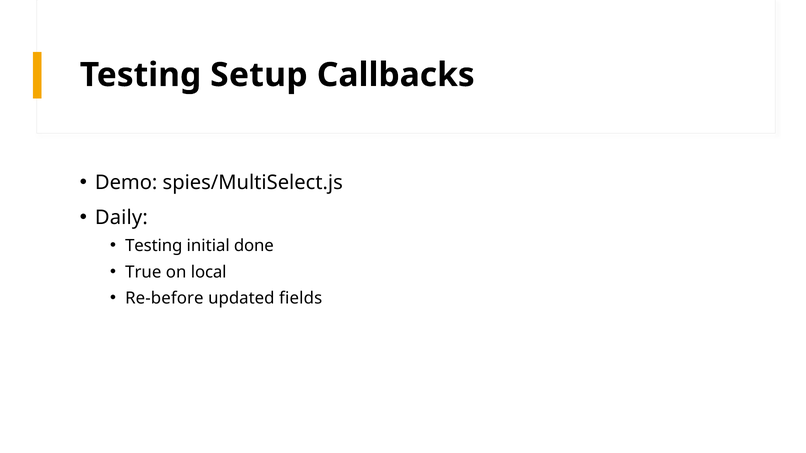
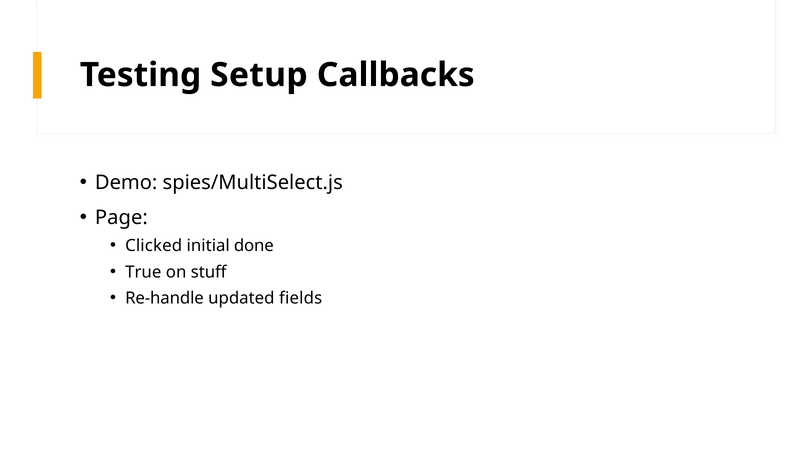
Daily: Daily -> Page
Testing at (154, 246): Testing -> Clicked
local: local -> stuff
Re-before: Re-before -> Re-handle
